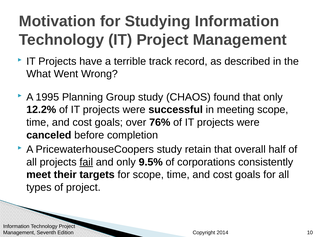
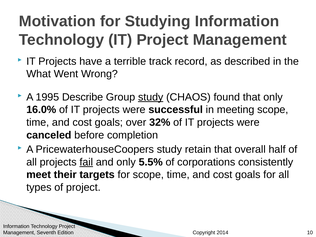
Planning: Planning -> Describe
study at (151, 97) underline: none -> present
12.2%: 12.2% -> 16.0%
76%: 76% -> 32%
9.5%: 9.5% -> 5.5%
